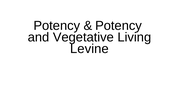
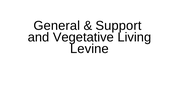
Potency at (57, 26): Potency -> General
Potency at (119, 26): Potency -> Support
